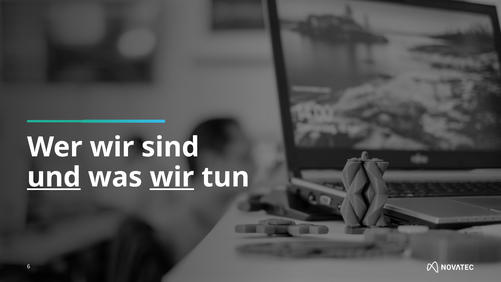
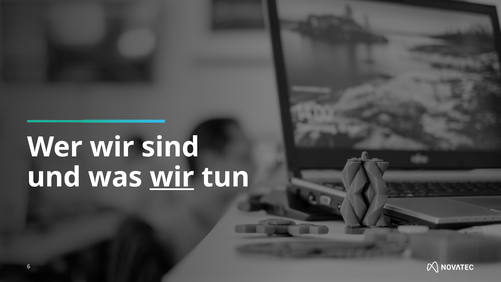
und underline: present -> none
